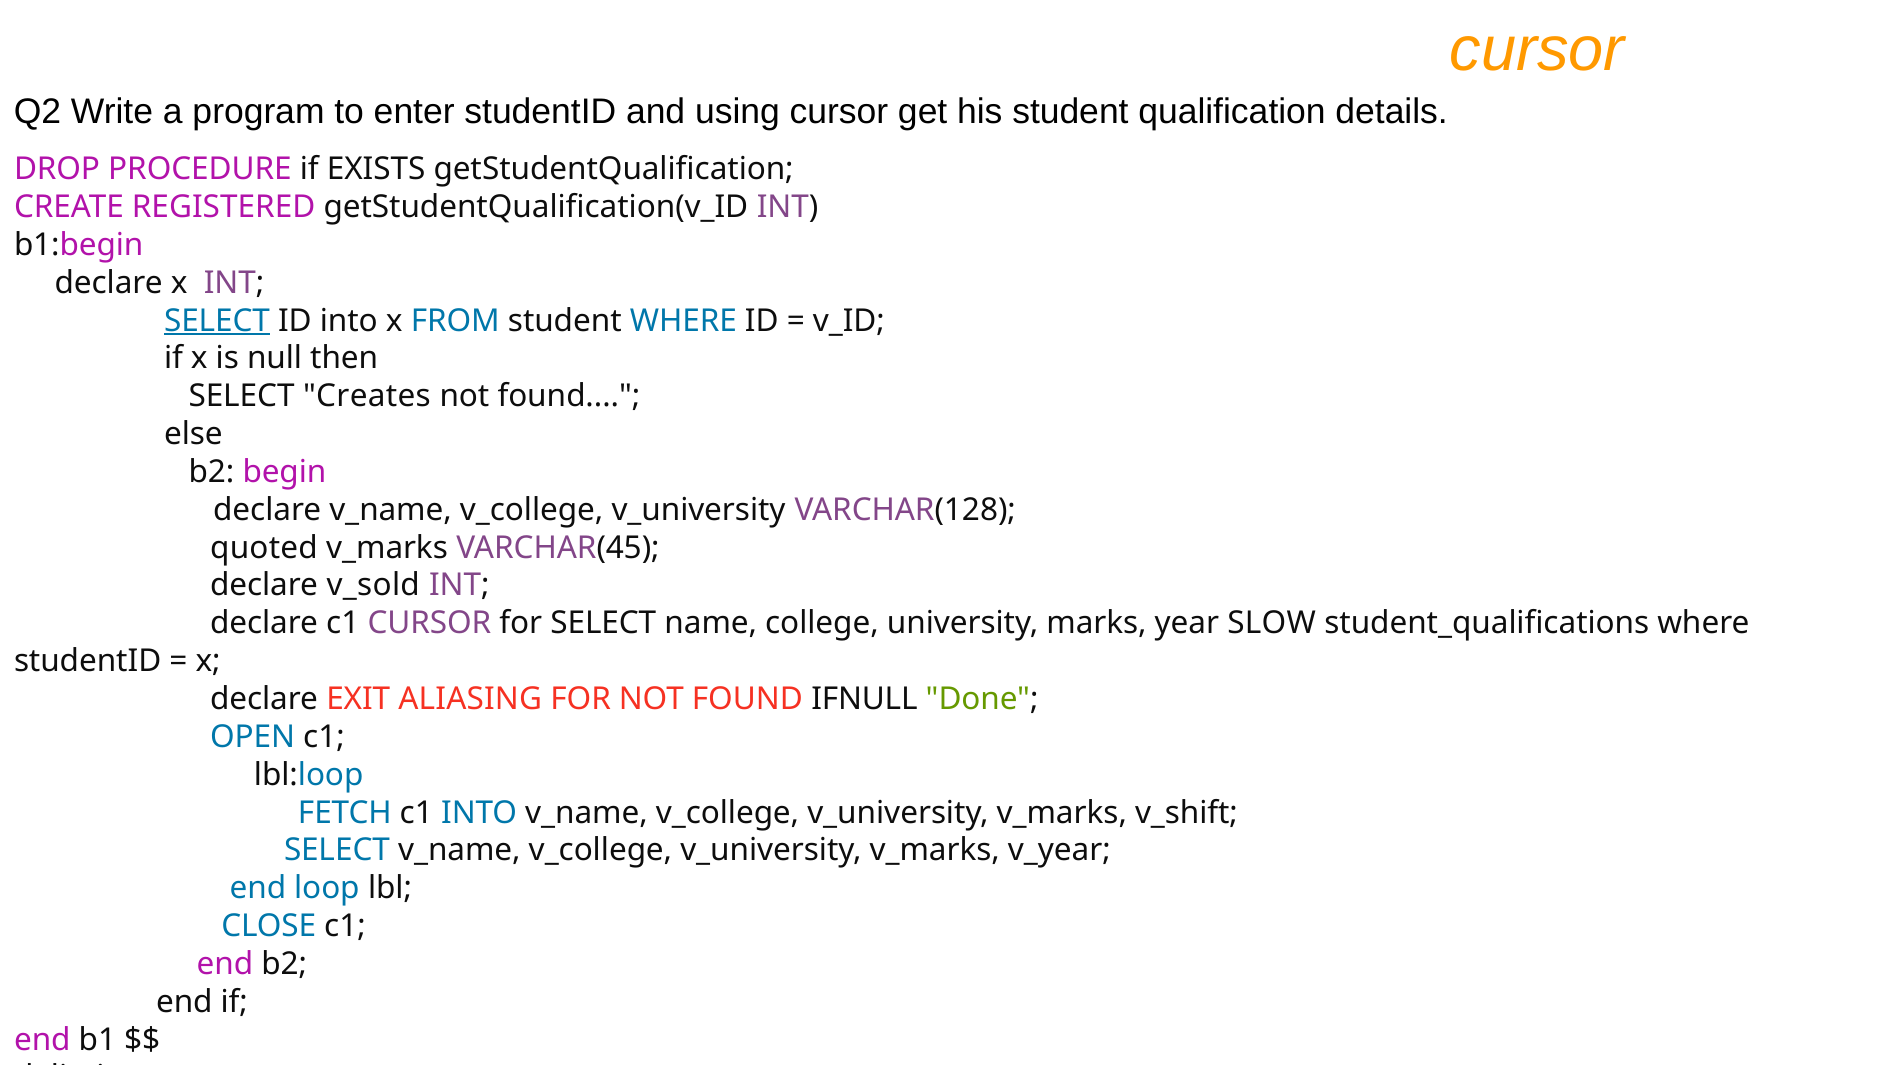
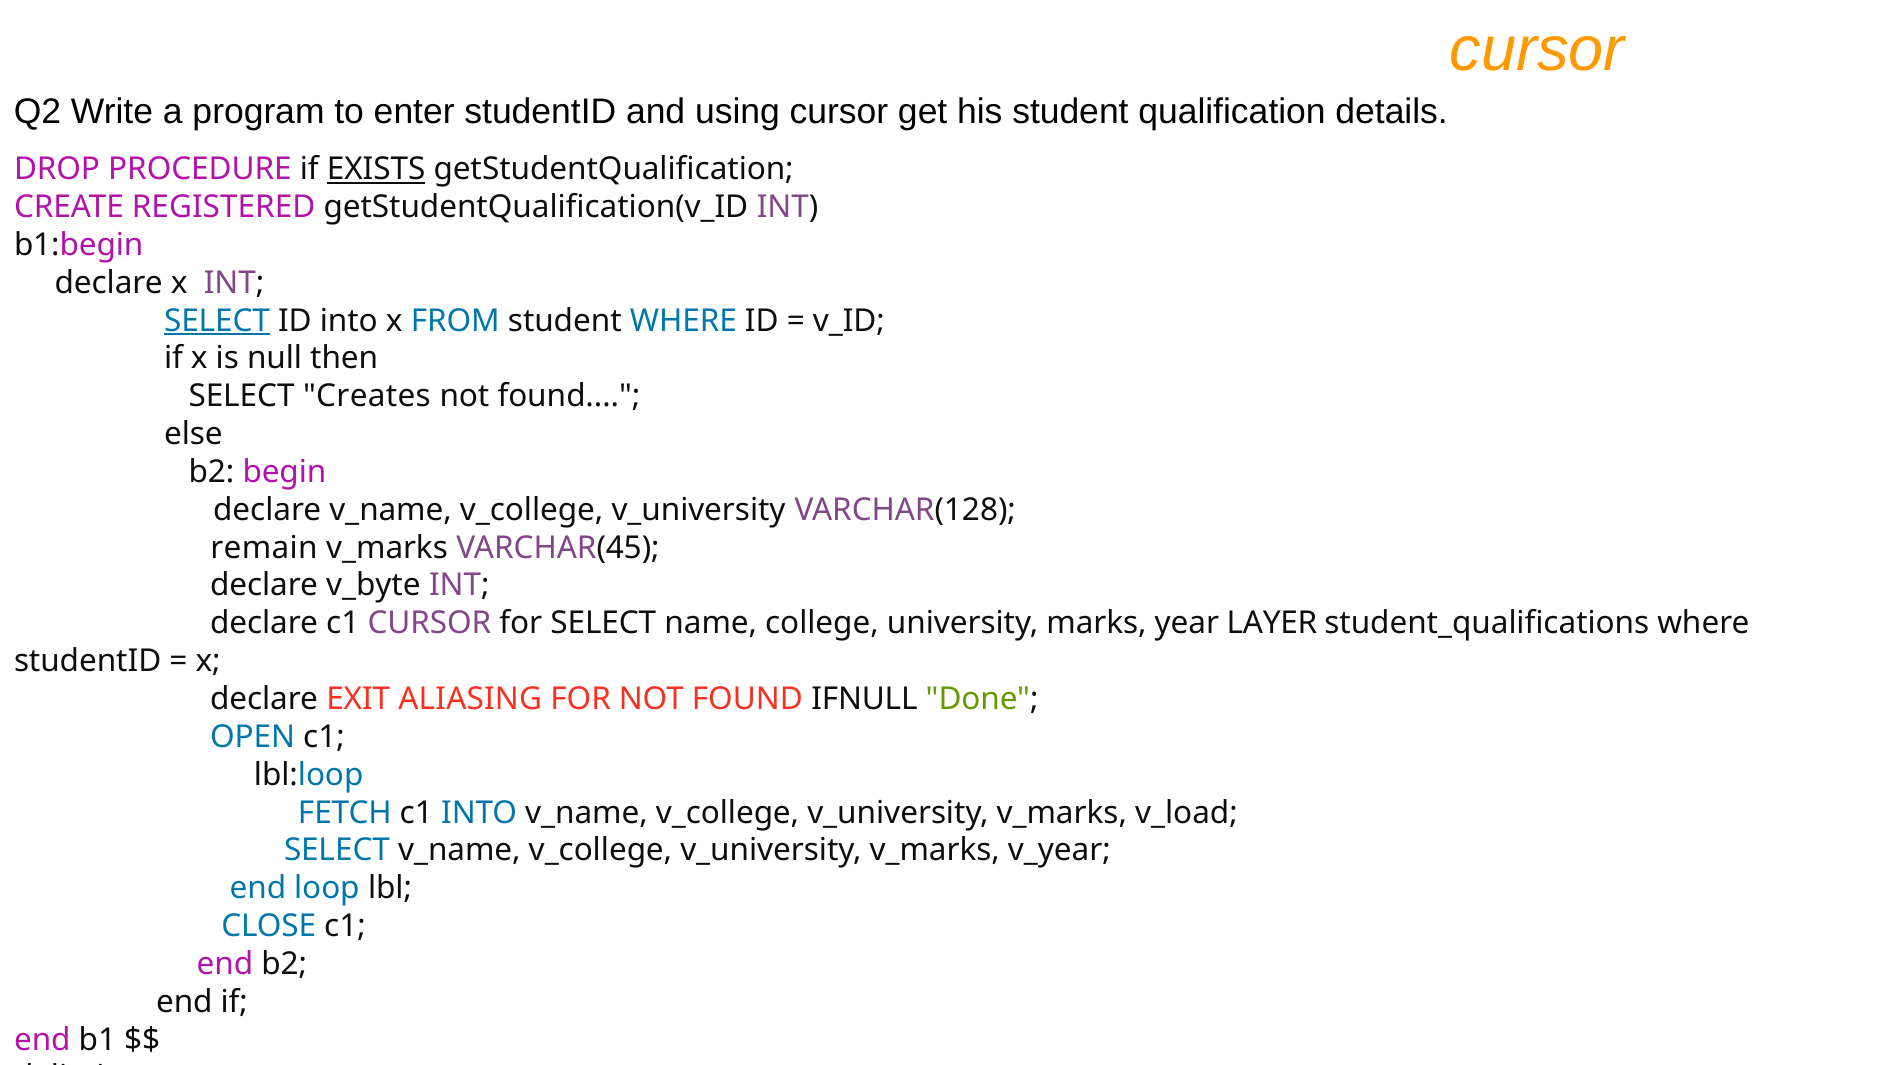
EXISTS underline: none -> present
quoted: quoted -> remain
v_sold: v_sold -> v_byte
SLOW: SLOW -> LAYER
v_shift: v_shift -> v_load
